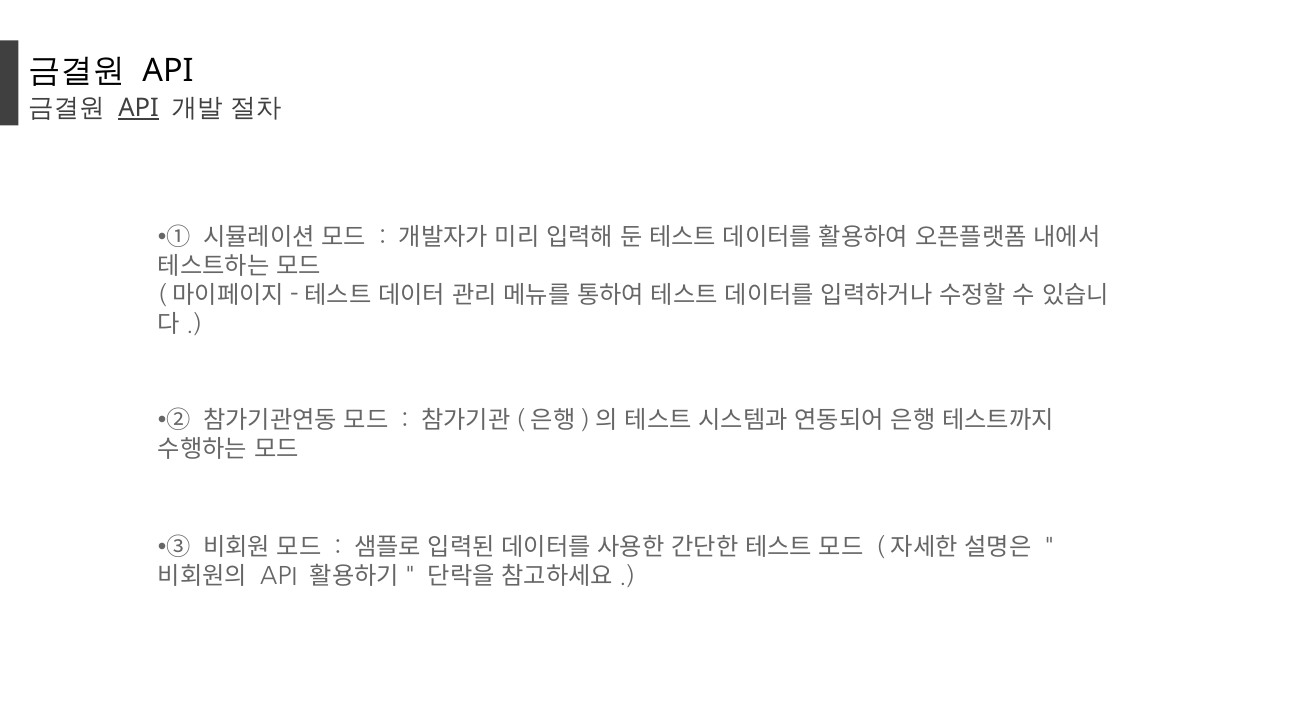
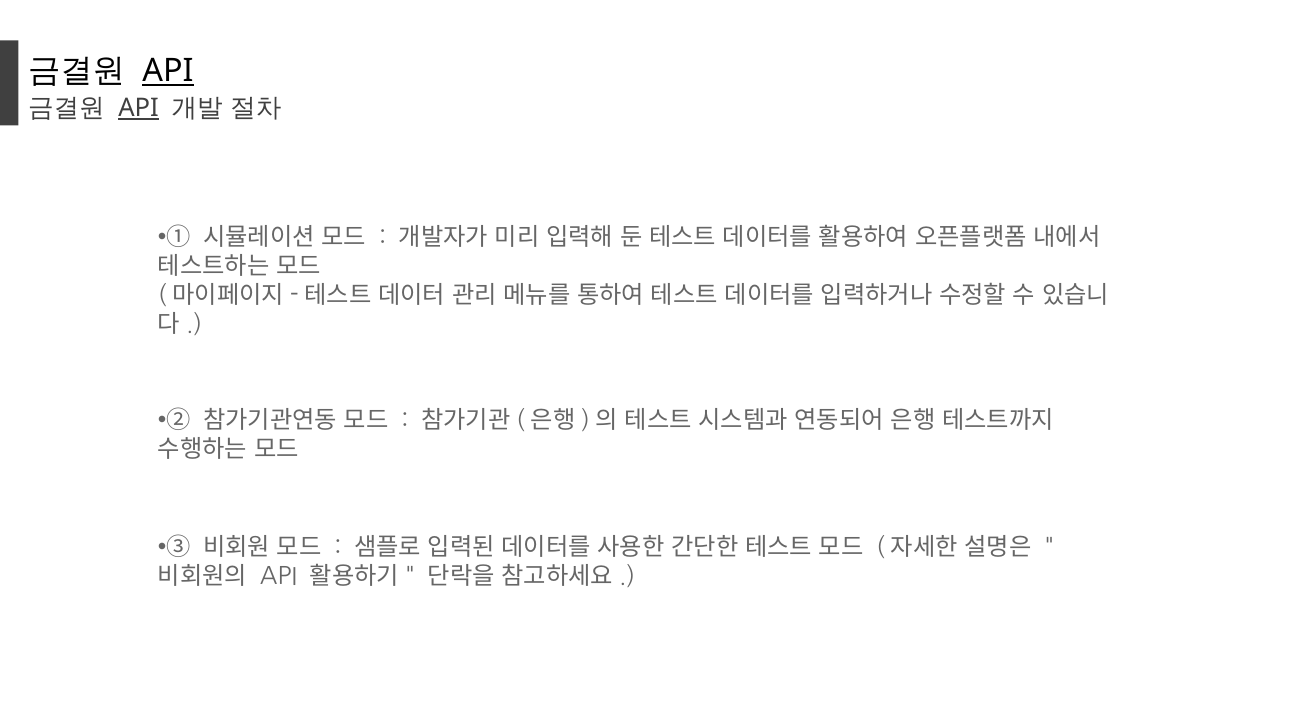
API at (168, 71) underline: none -> present
